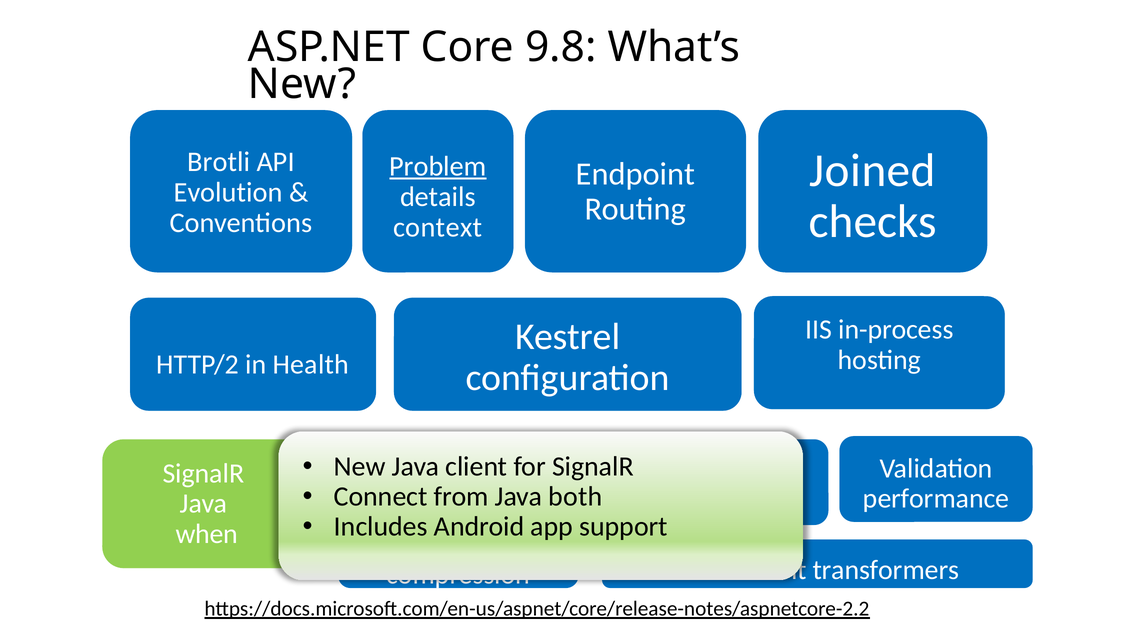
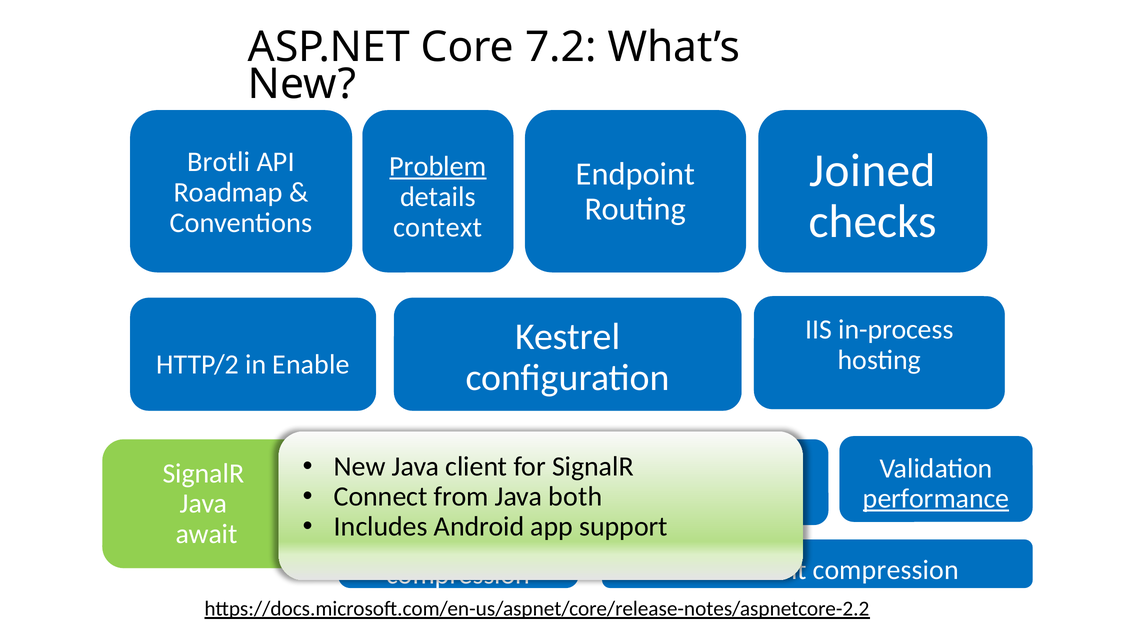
9.8: 9.8 -> 7.2
Evolution: Evolution -> Roadmap
Health: Health -> Enable
performance underline: none -> present
when: when -> await
transformers at (886, 570): transformers -> compression
